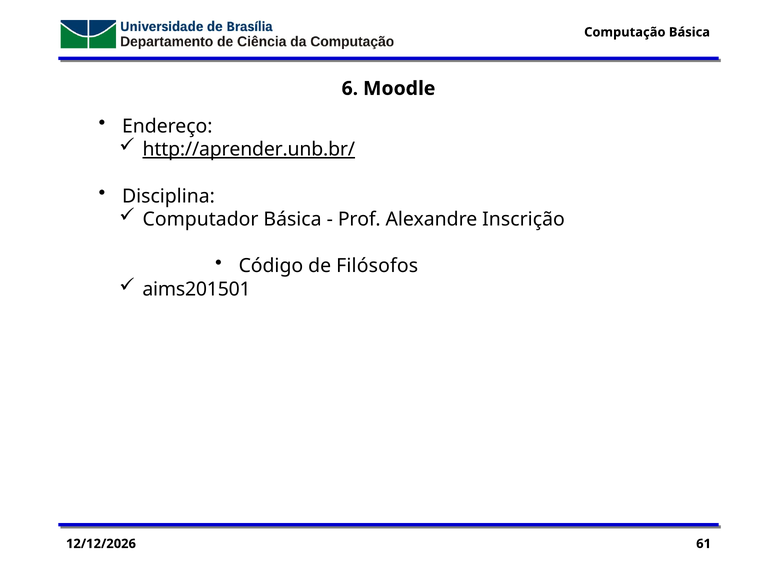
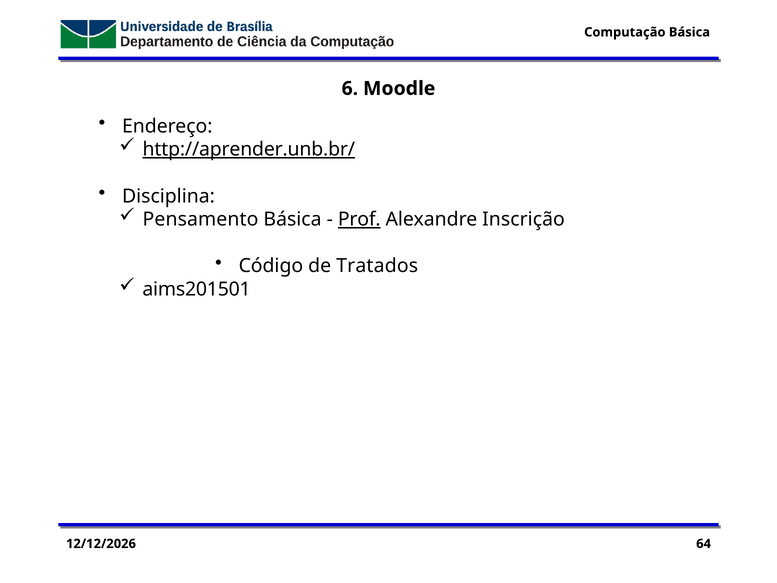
Computador: Computador -> Pensamento
Prof underline: none -> present
Filósofos: Filósofos -> Tratados
61: 61 -> 64
